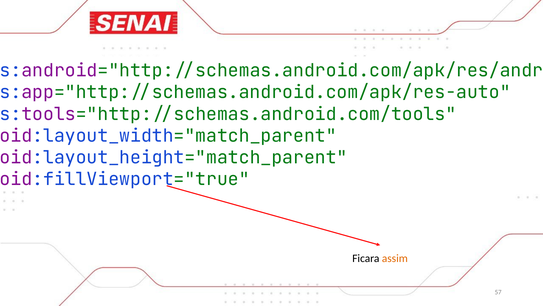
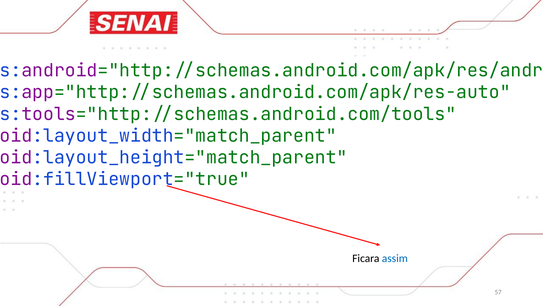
assim colour: orange -> blue
